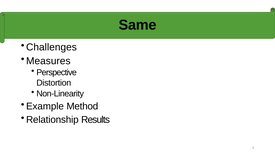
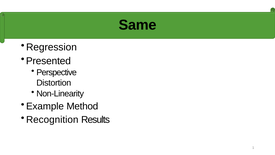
Challenges: Challenges -> Regression
Measures: Measures -> Presented
Relationship: Relationship -> Recognition
